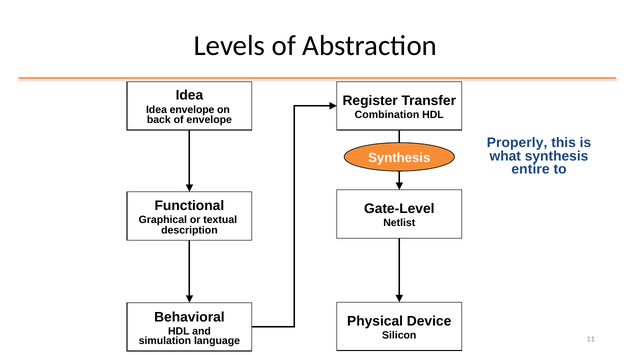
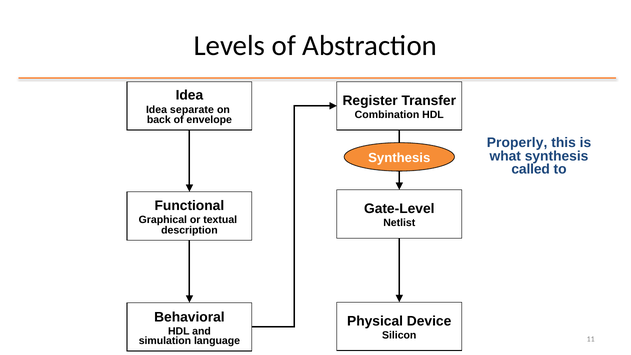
Idea envelope: envelope -> separate
entire: entire -> called
